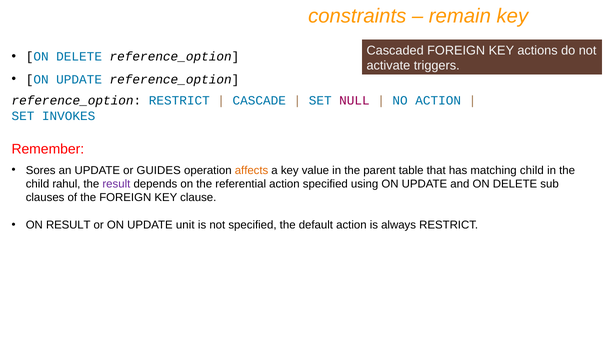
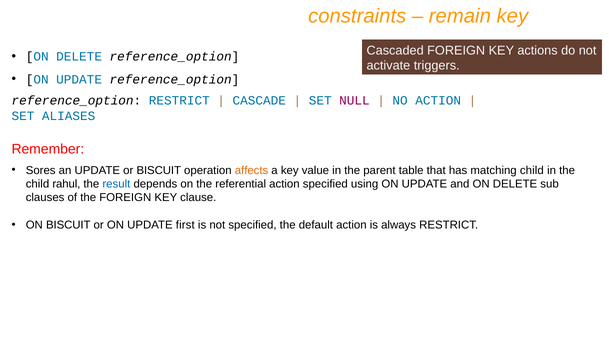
INVOKES: INVOKES -> ALIASES
or GUIDES: GUIDES -> BISCUIT
result at (116, 184) colour: purple -> blue
ON RESULT: RESULT -> BISCUIT
unit: unit -> first
